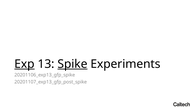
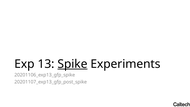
Exp underline: present -> none
